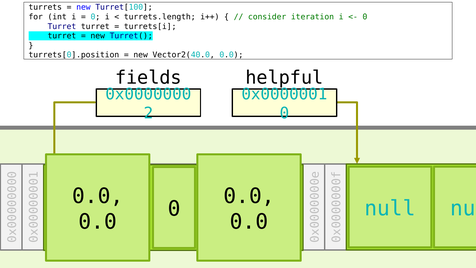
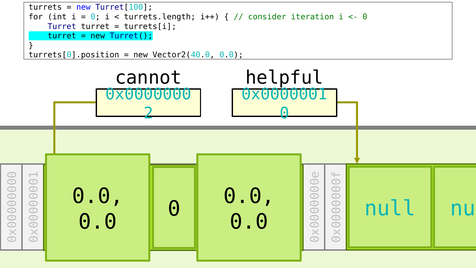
fields: fields -> cannot
